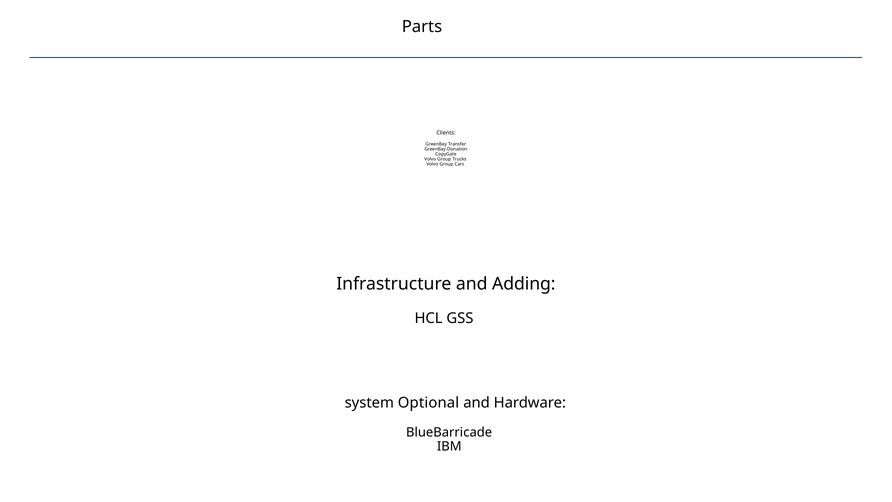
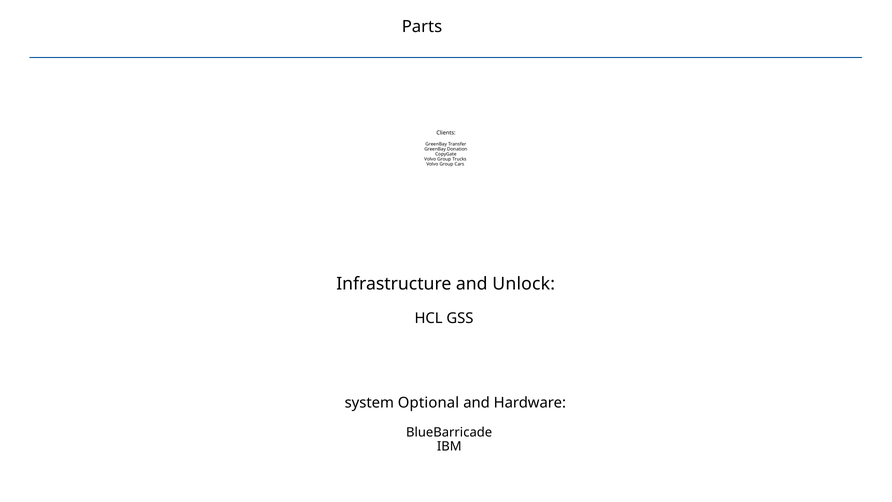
Adding: Adding -> Unlock
